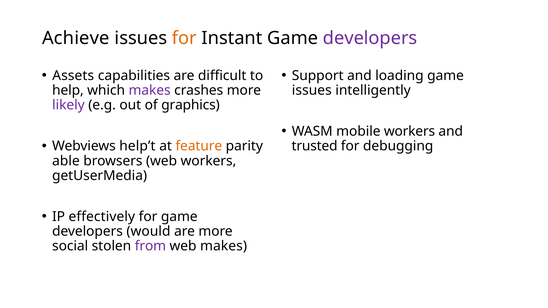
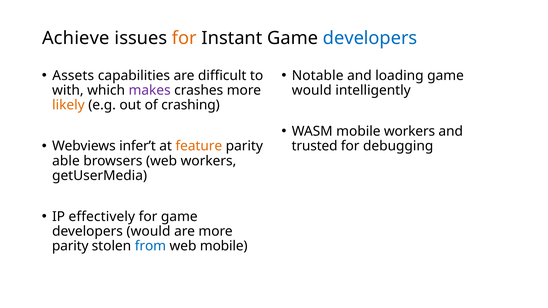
developers at (370, 38) colour: purple -> blue
Support: Support -> Notable
help: help -> with
issues at (312, 90): issues -> would
likely colour: purple -> orange
graphics: graphics -> crashing
help’t: help’t -> infer’t
social at (70, 246): social -> parity
from colour: purple -> blue
web makes: makes -> mobile
